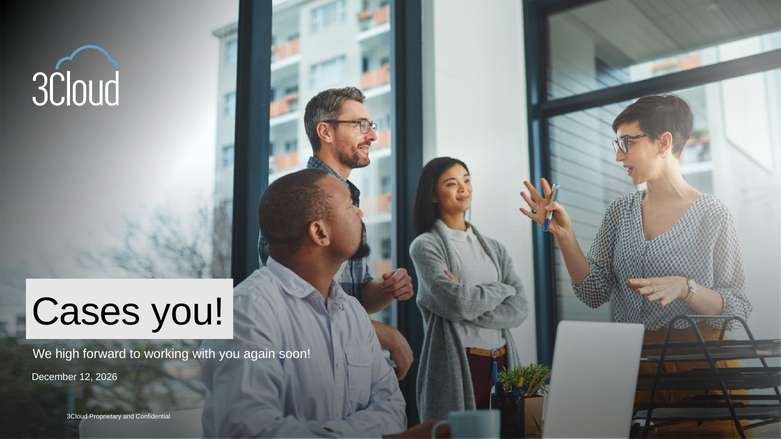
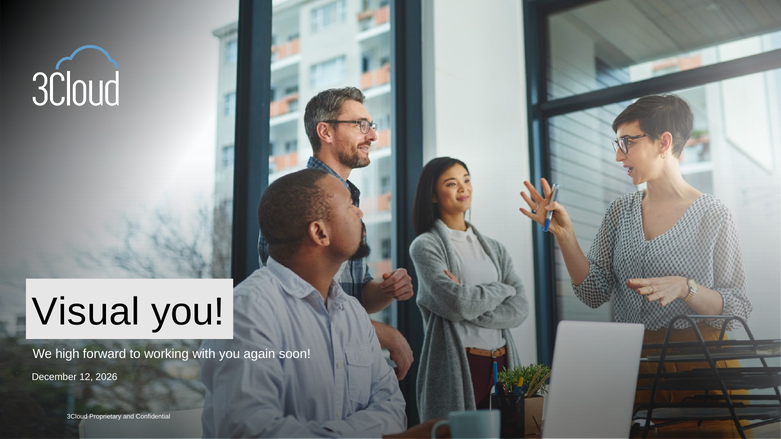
Cases: Cases -> Visual
